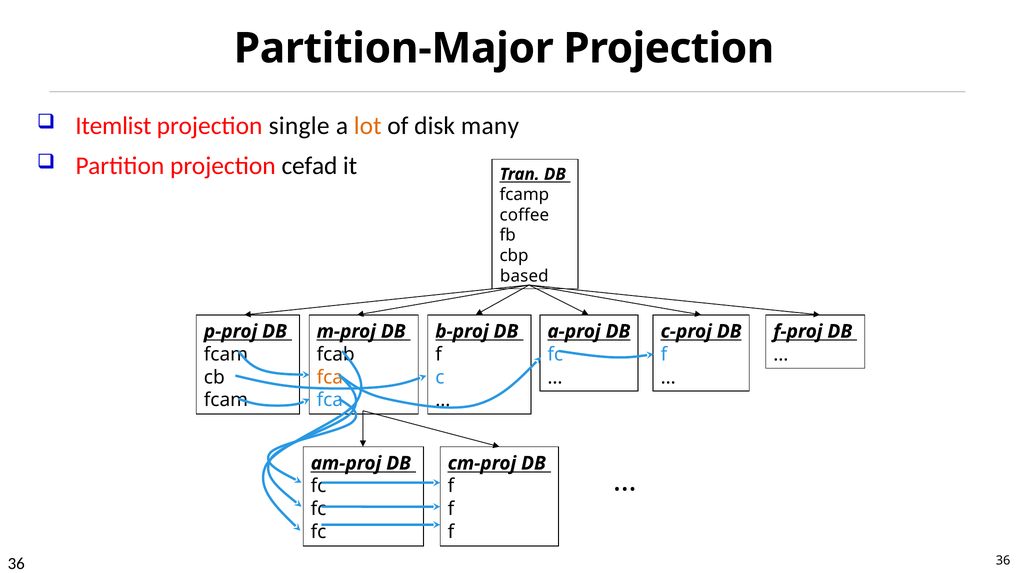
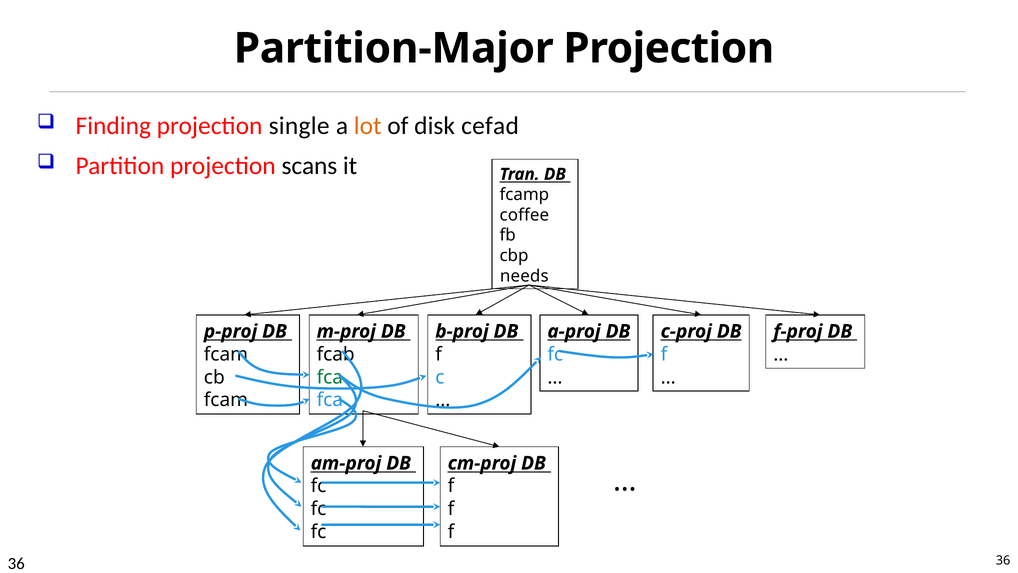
Itemlist: Itemlist -> Finding
many: many -> cefad
cefad: cefad -> scans
based: based -> needs
fca at (330, 377) colour: orange -> green
